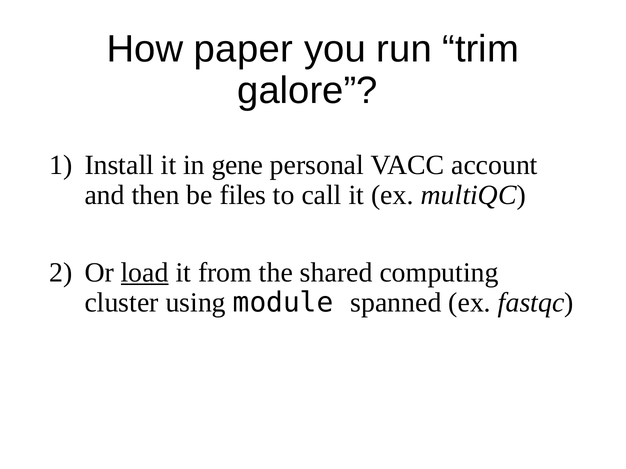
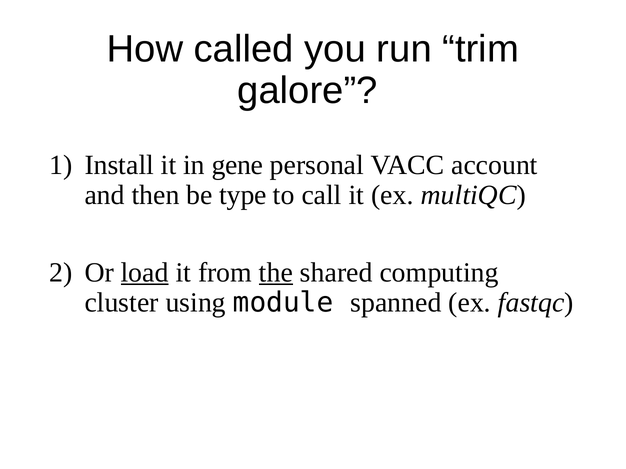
paper: paper -> called
files: files -> type
the underline: none -> present
